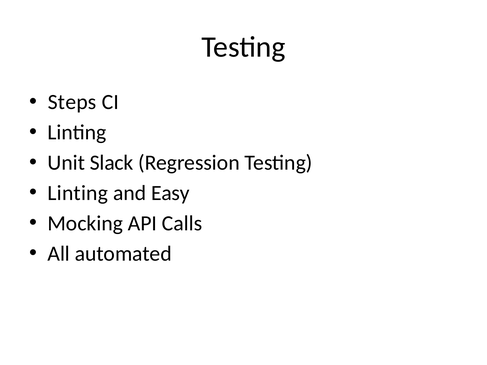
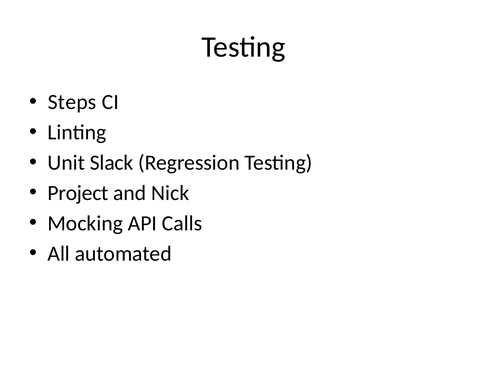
Linting at (78, 193): Linting -> Project
Easy: Easy -> Nick
